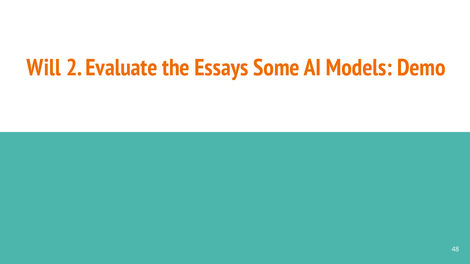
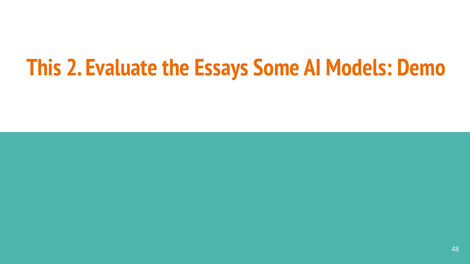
Will: Will -> This
